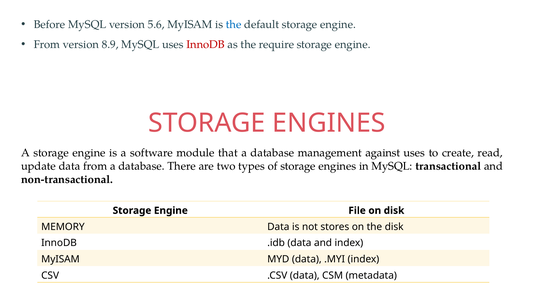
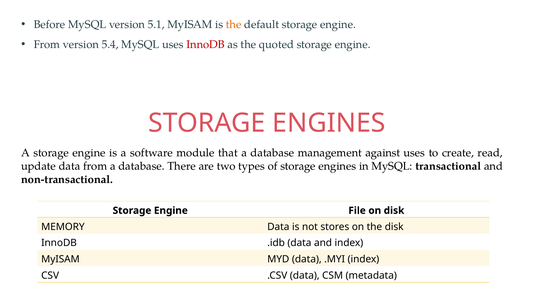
5.6: 5.6 -> 5.1
the at (234, 24) colour: blue -> orange
8.9: 8.9 -> 5.4
require: require -> quoted
